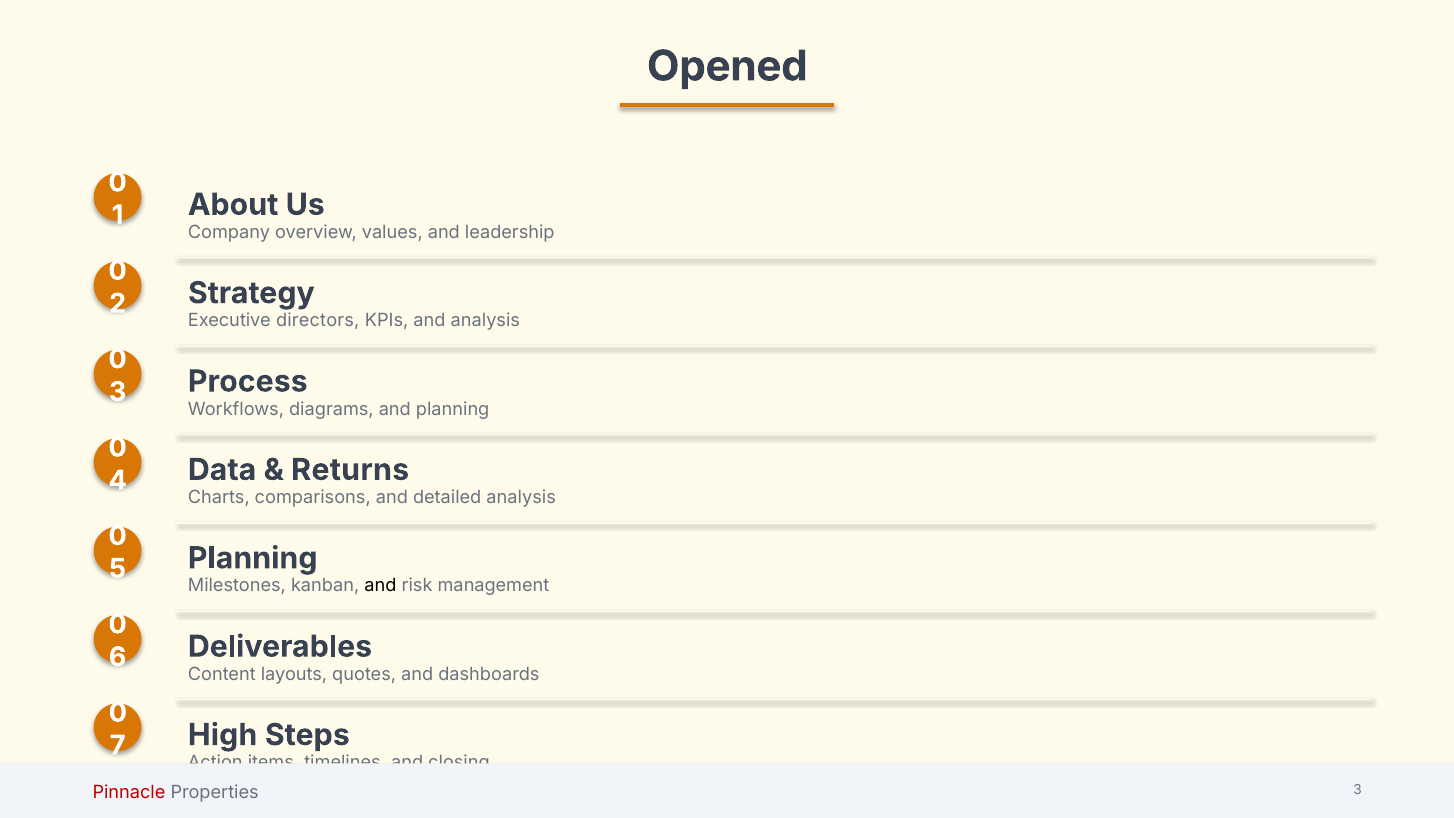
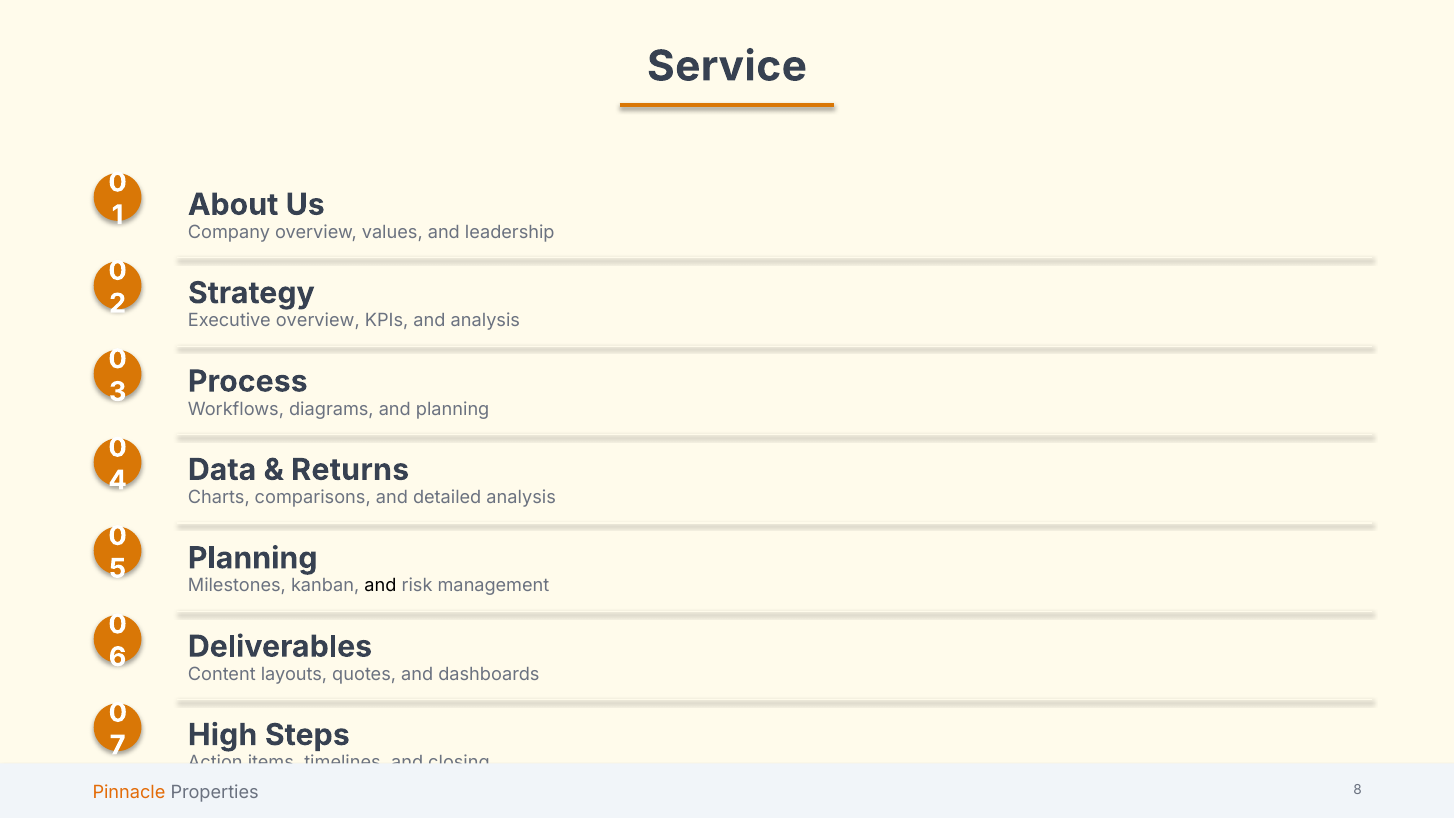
Opened: Opened -> Service
Executive directors: directors -> overview
Pinnacle colour: red -> orange
Properties 3: 3 -> 8
